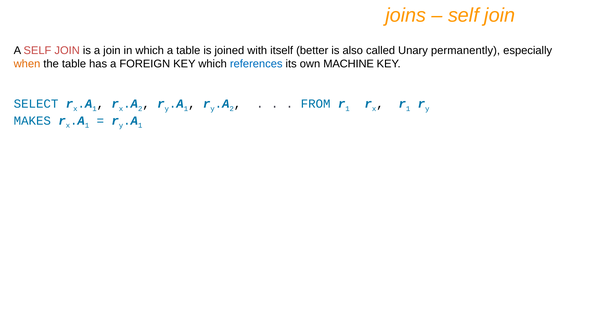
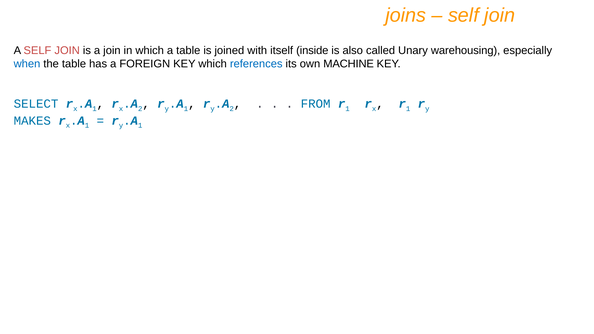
better: better -> inside
permanently: permanently -> warehousing
when colour: orange -> blue
